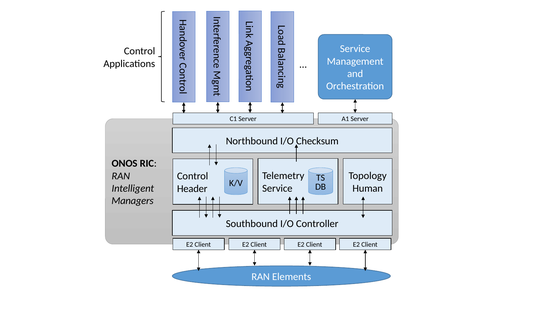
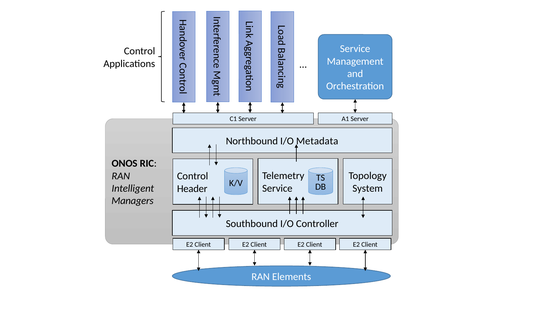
Checksum: Checksum -> Metadata
Human: Human -> System
